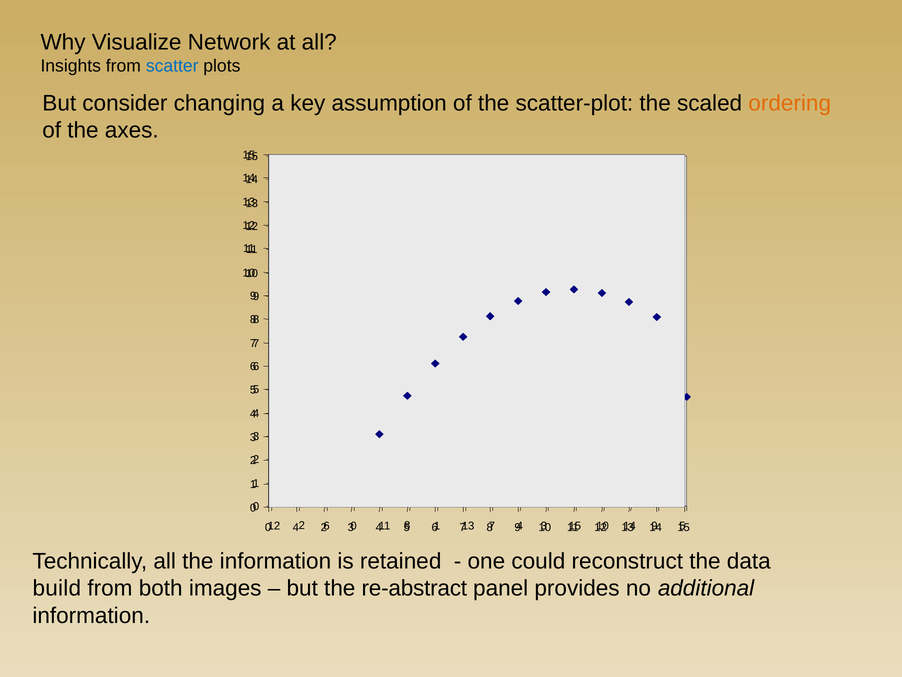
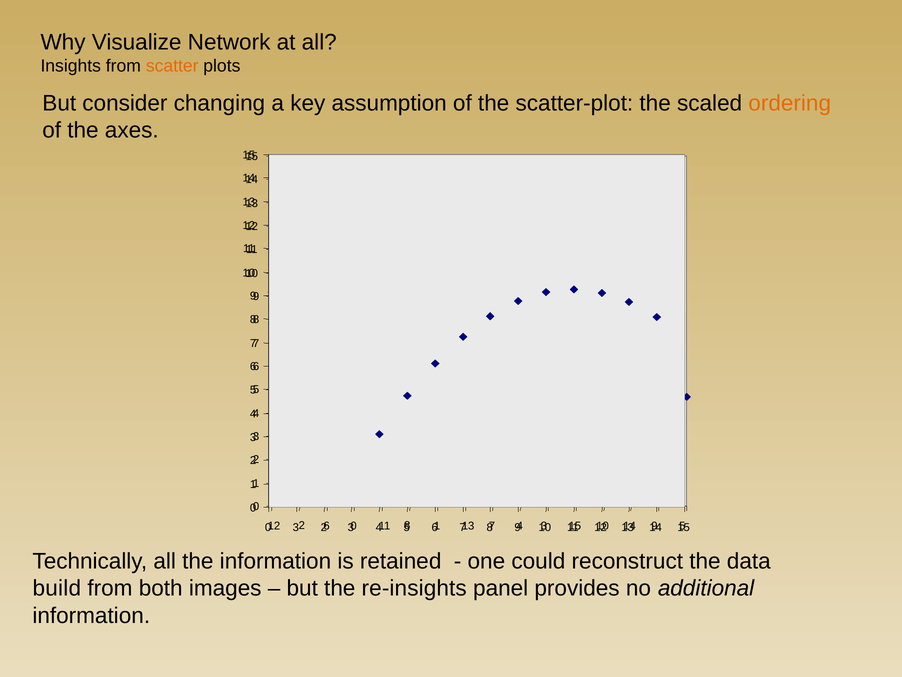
scatter colour: blue -> orange
4 at (296, 527): 4 -> 3
re-abstract: re-abstract -> re-insights
